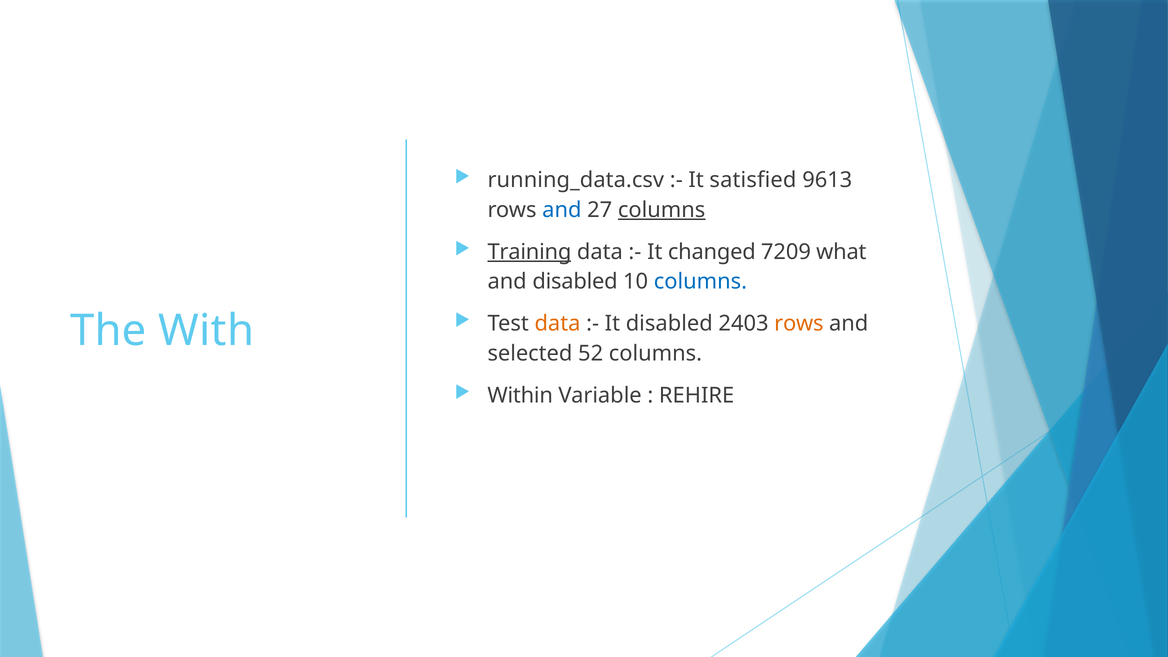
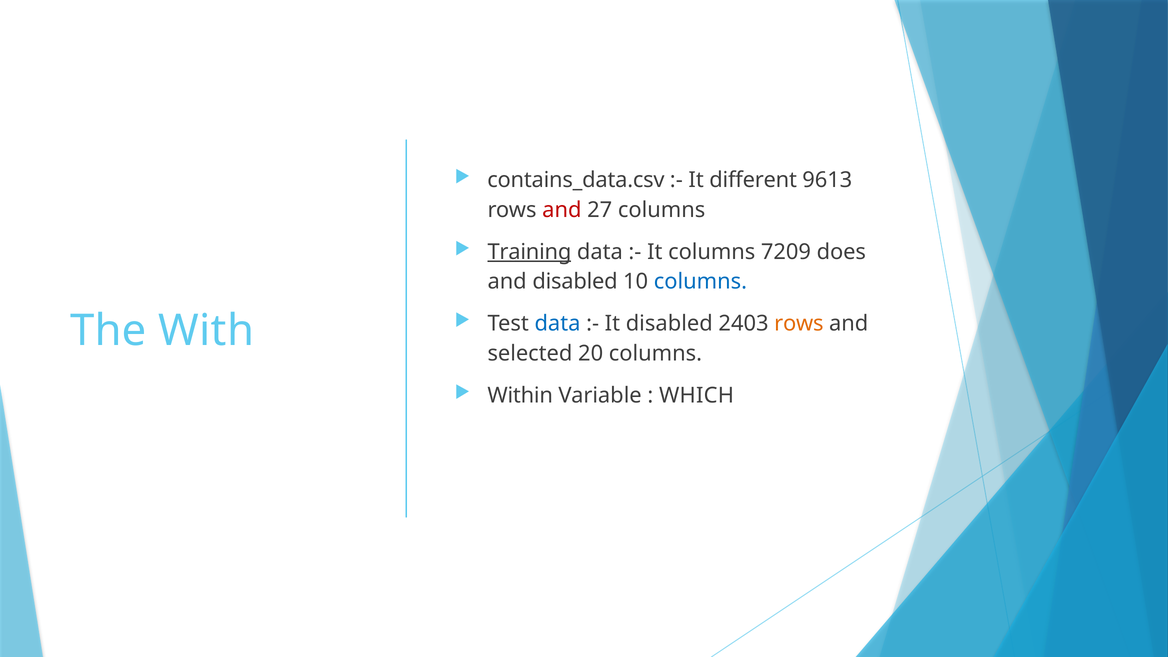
running_data.csv: running_data.csv -> contains_data.csv
satisfied: satisfied -> different
and at (562, 210) colour: blue -> red
columns at (662, 210) underline: present -> none
It changed: changed -> columns
what: what -> does
data at (558, 324) colour: orange -> blue
52: 52 -> 20
REHIRE: REHIRE -> WHICH
